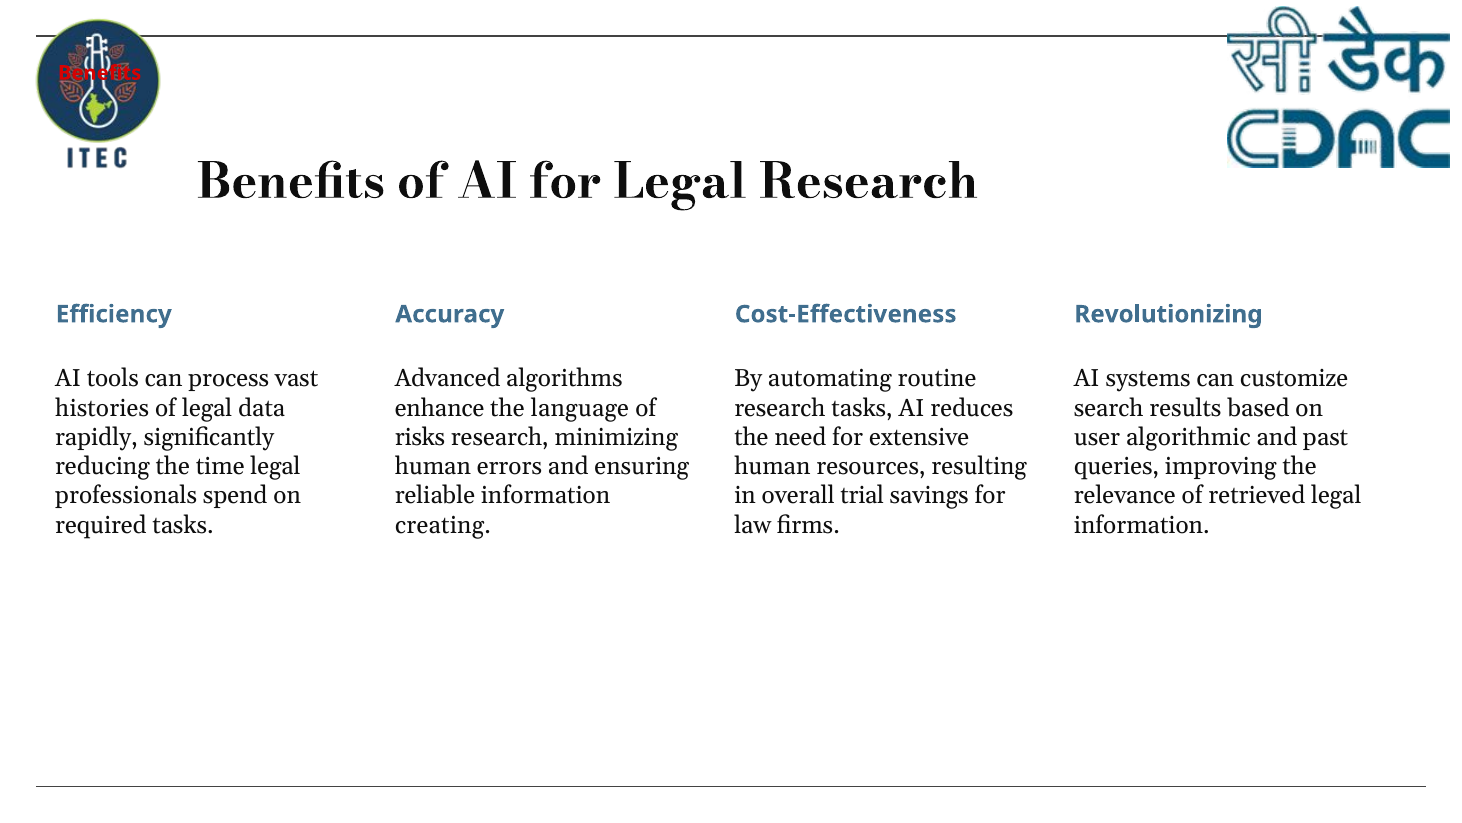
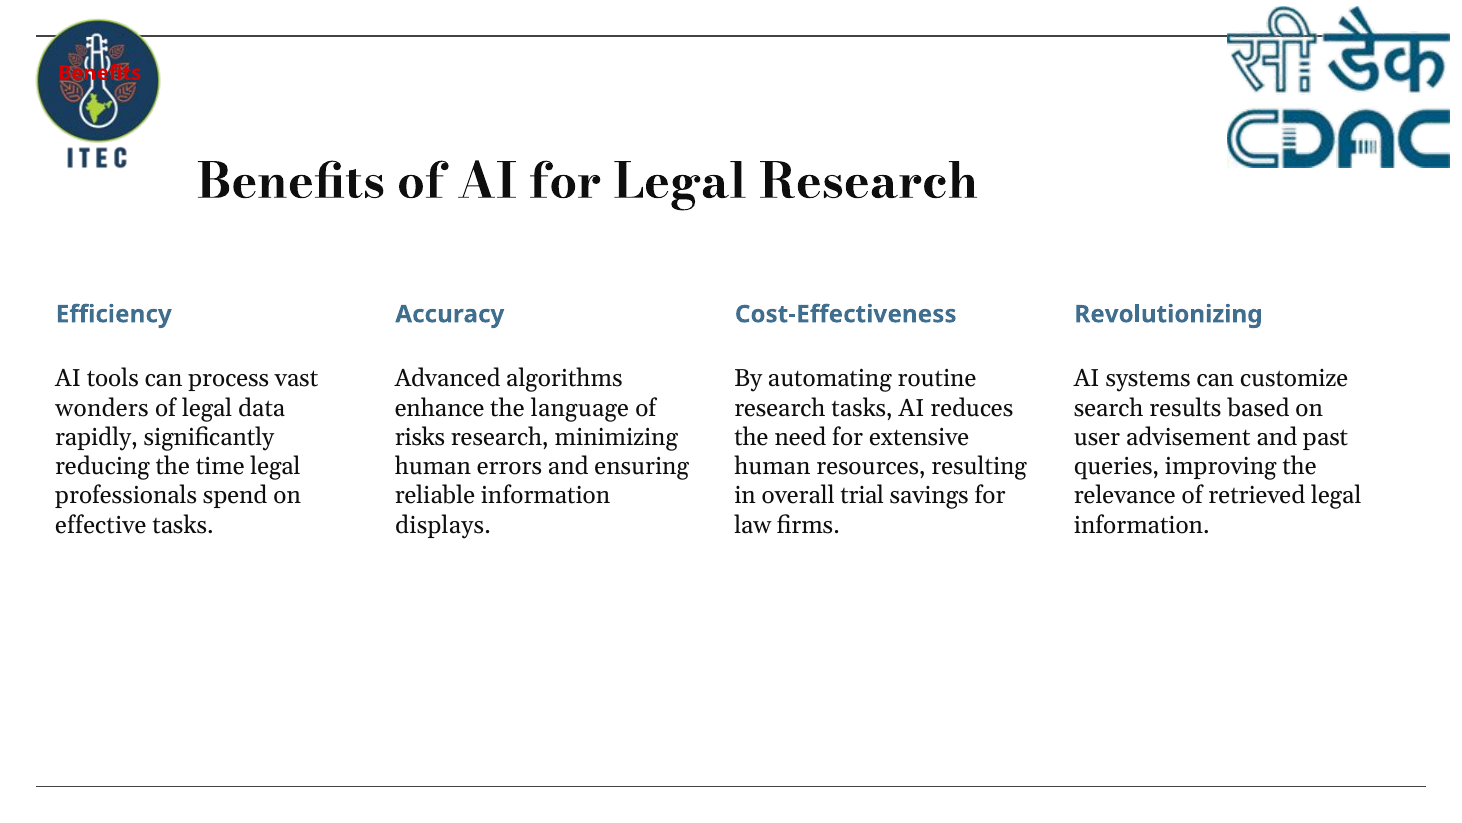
histories: histories -> wonders
algorithmic: algorithmic -> advisement
required: required -> effective
creating: creating -> displays
